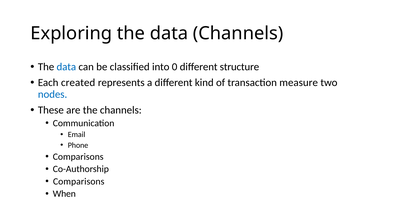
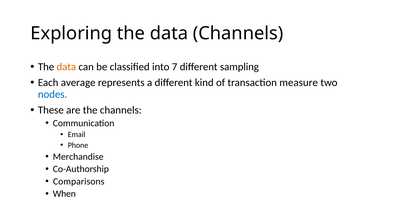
data at (66, 67) colour: blue -> orange
0: 0 -> 7
structure: structure -> sampling
created: created -> average
Comparisons at (78, 157): Comparisons -> Merchandise
